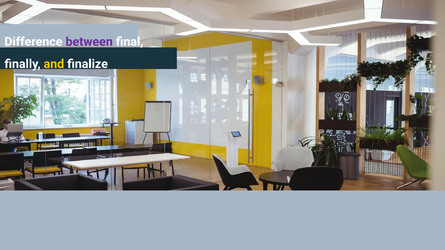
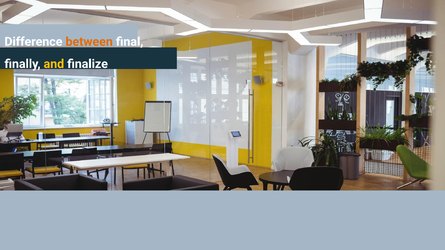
between colour: purple -> orange
